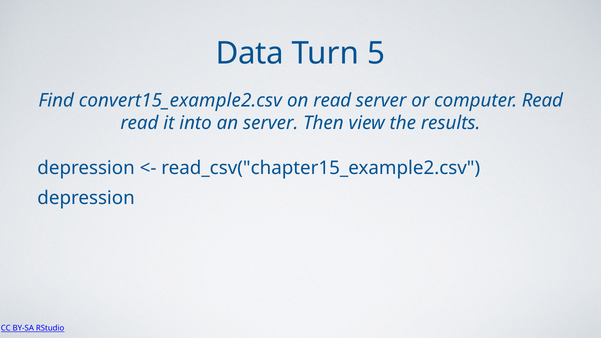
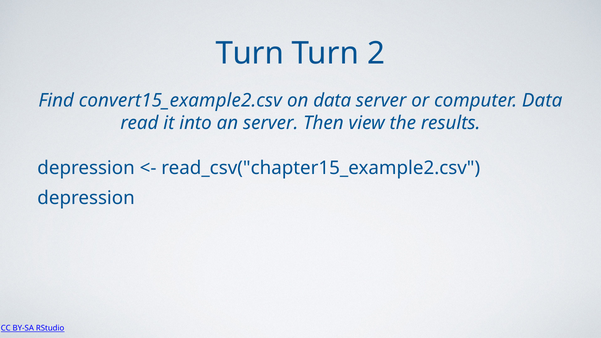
Data at (250, 53): Data -> Turn
5: 5 -> 2
on read: read -> data
computer Read: Read -> Data
